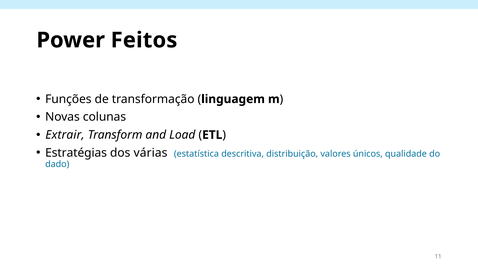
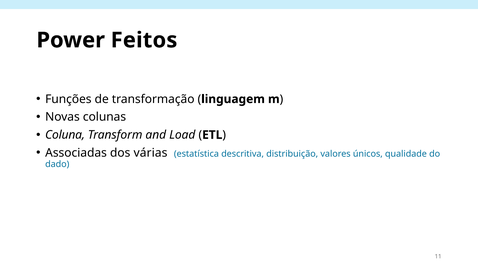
Extrair: Extrair -> Coluna
Estratégias: Estratégias -> Associadas
